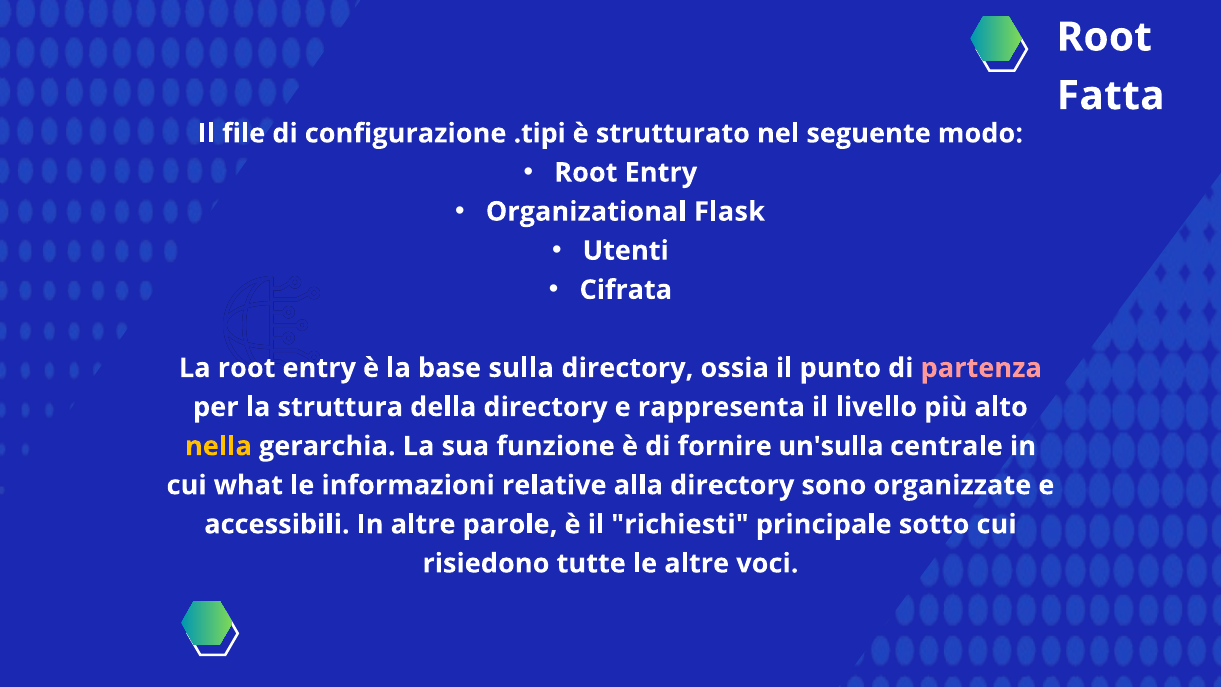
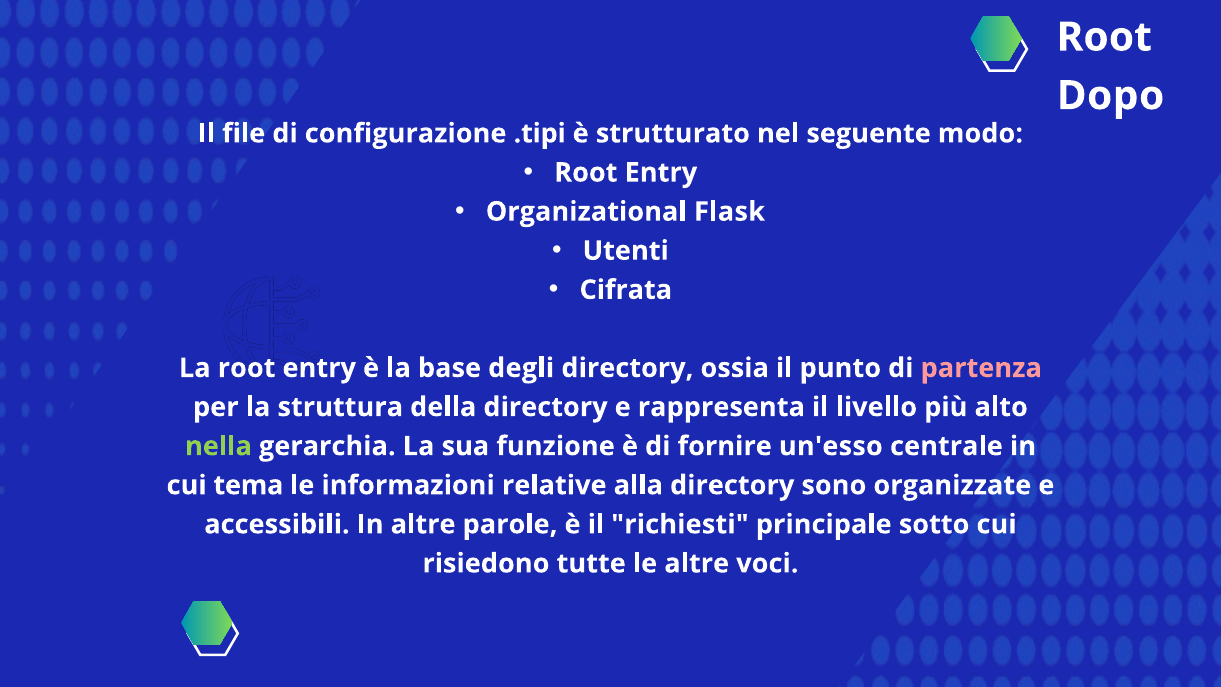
Fatta: Fatta -> Dopo
sulla: sulla -> degli
nella colour: yellow -> light green
un'sulla: un'sulla -> un'esso
what: what -> tema
